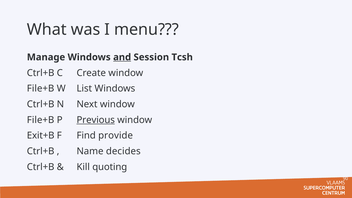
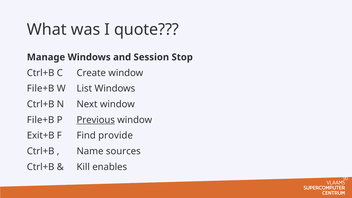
menu: menu -> quote
and underline: present -> none
Tcsh: Tcsh -> Stop
decides: decides -> sources
quoting: quoting -> enables
